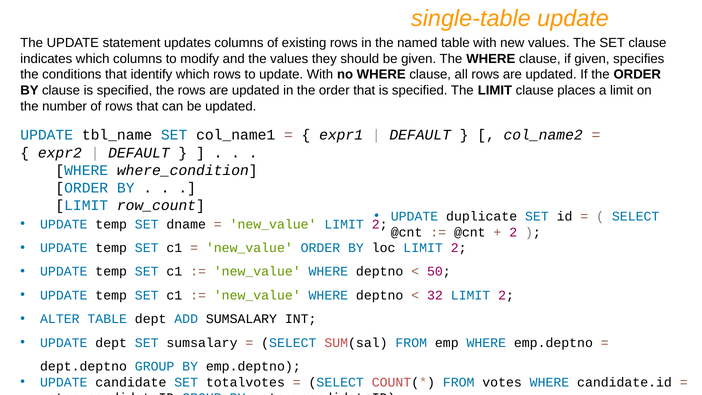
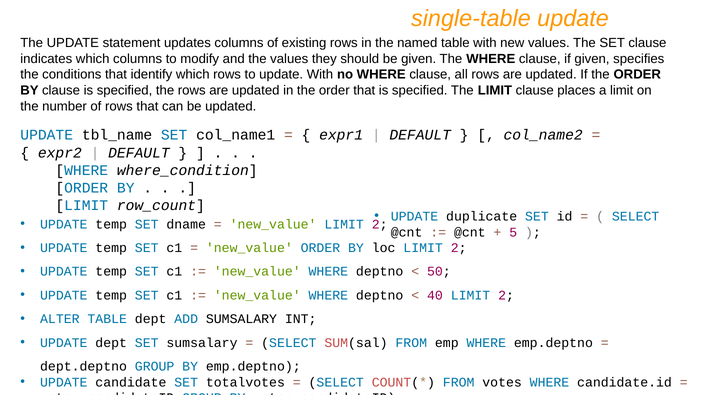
2 at (513, 232): 2 -> 5
32: 32 -> 40
